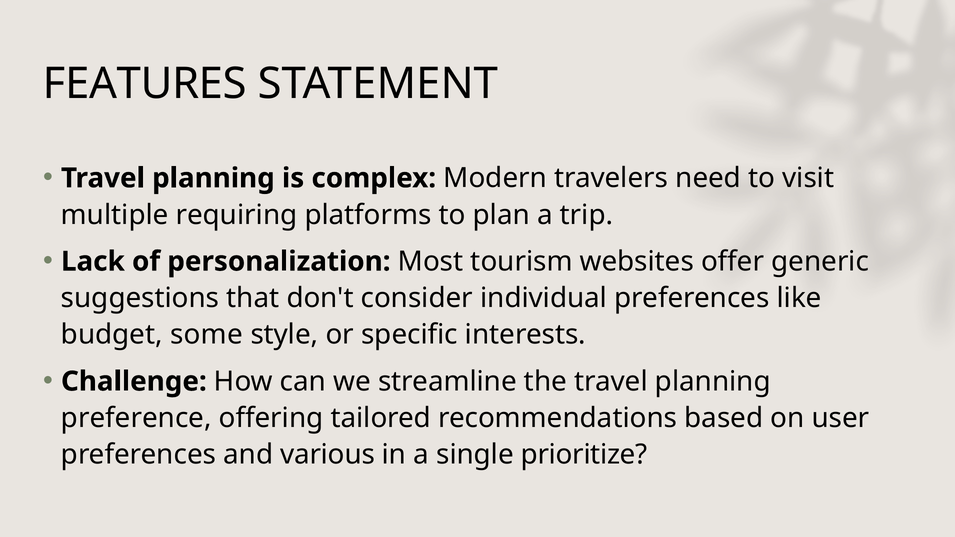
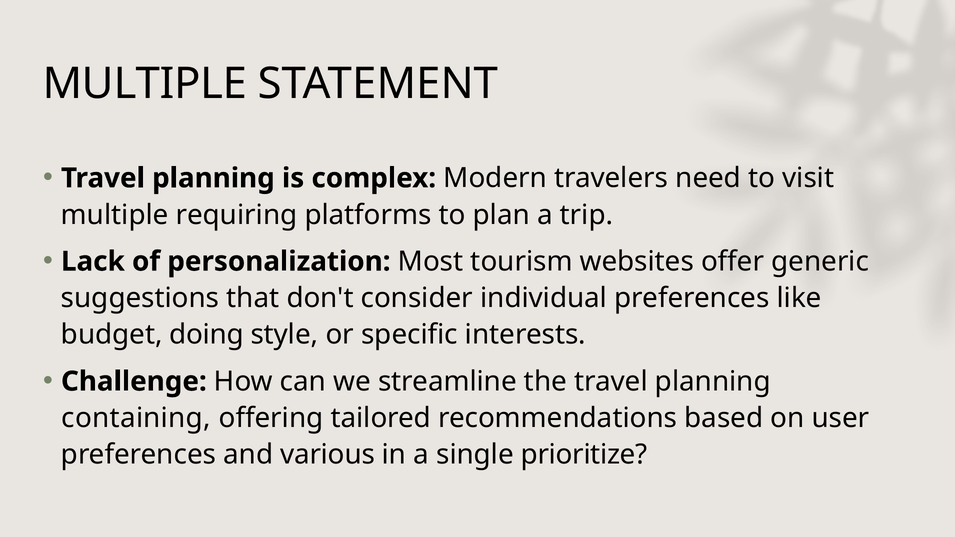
FEATURES at (145, 84): FEATURES -> MULTIPLE
some: some -> doing
preference: preference -> containing
